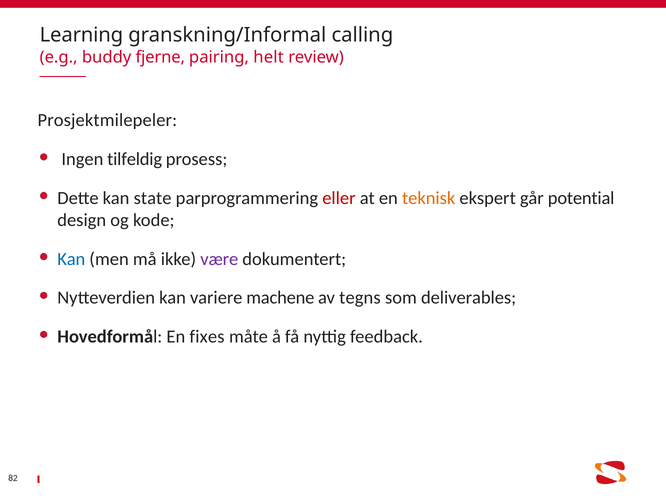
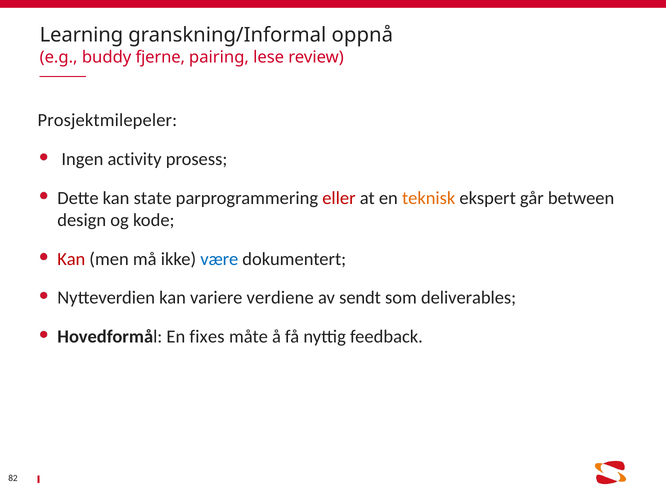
calling: calling -> oppnå
helt: helt -> lese
tilfeldig: tilfeldig -> activity
potential: potential -> between
Kan at (71, 259) colour: blue -> red
være colour: purple -> blue
machene: machene -> verdiene
tegns: tegns -> sendt
